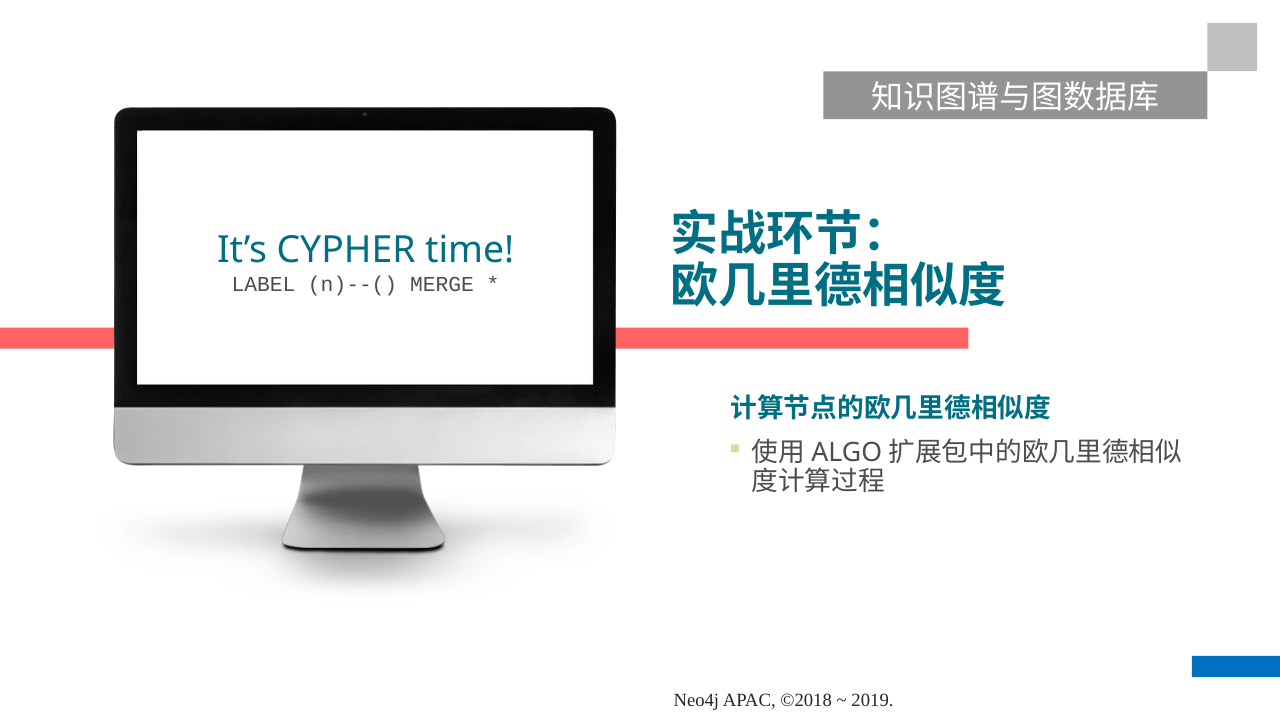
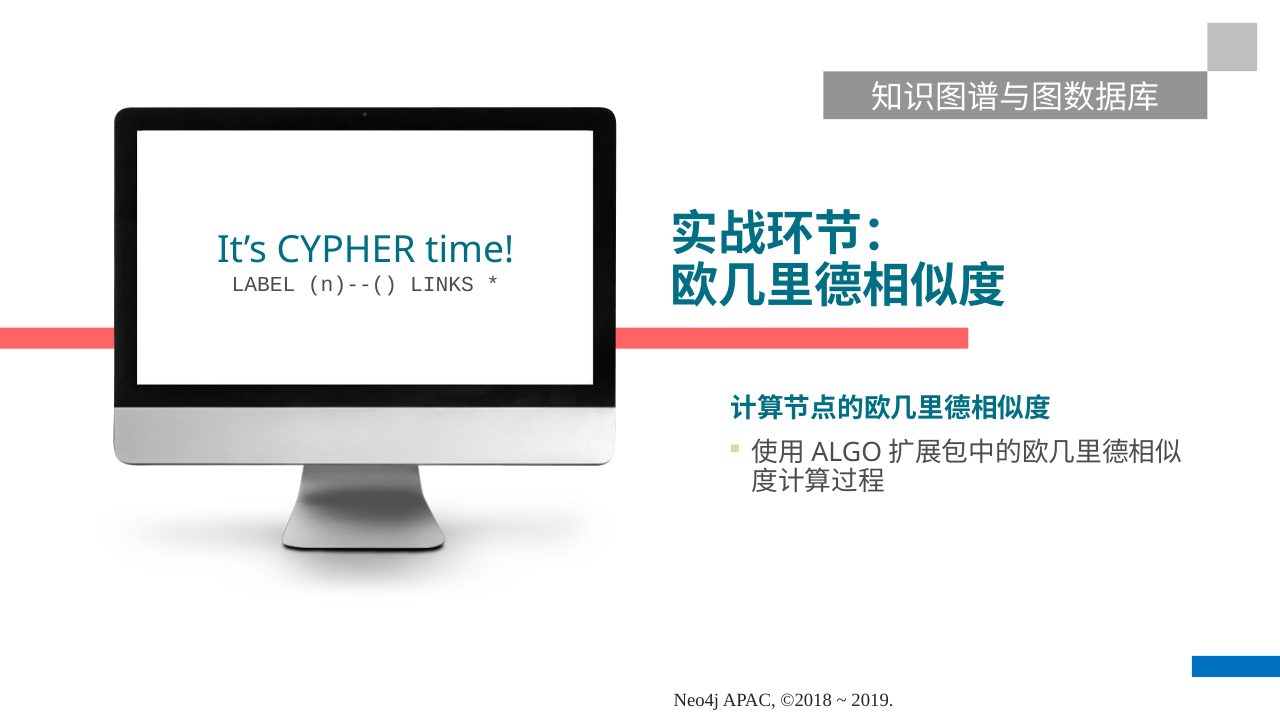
MERGE: MERGE -> LINKS
